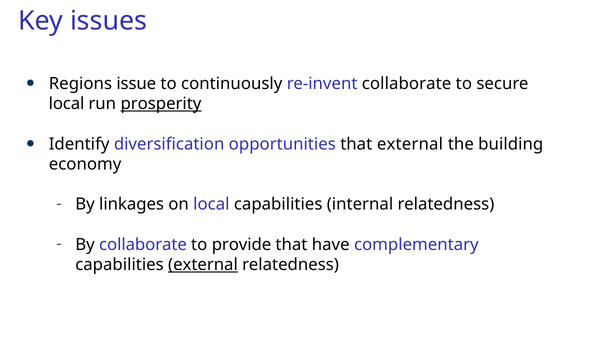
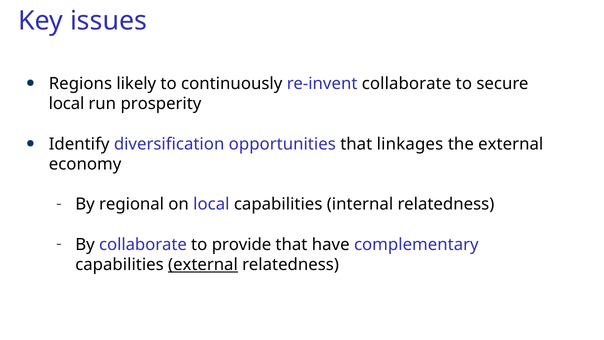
issue: issue -> likely
prosperity underline: present -> none
that external: external -> linkages
the building: building -> external
linkages: linkages -> regional
